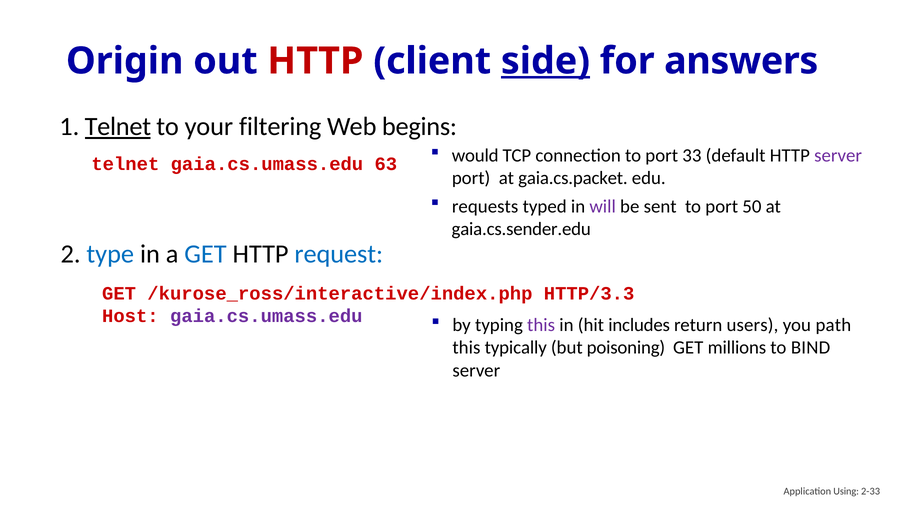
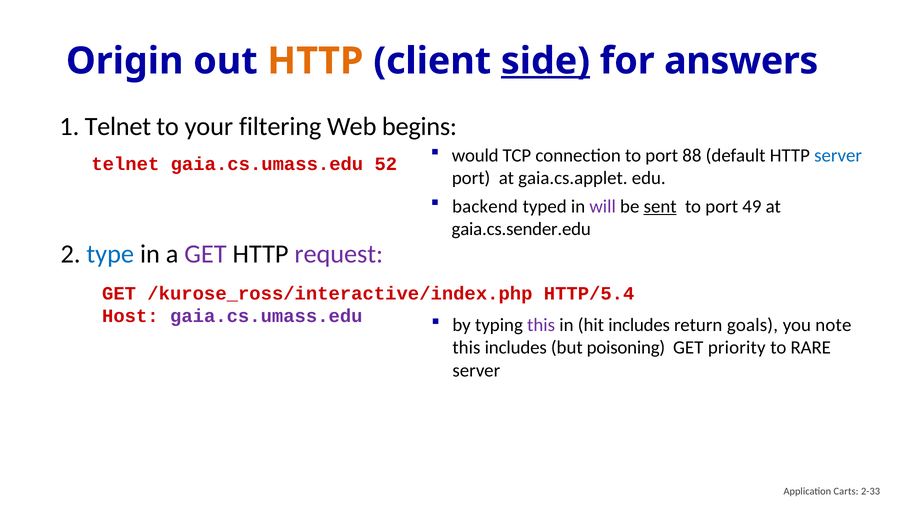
HTTP at (315, 61) colour: red -> orange
Telnet at (118, 127) underline: present -> none
33: 33 -> 88
server at (838, 156) colour: purple -> blue
63: 63 -> 52
gaia.cs.packet: gaia.cs.packet -> gaia.cs.applet
requests: requests -> backend
sent underline: none -> present
50: 50 -> 49
GET at (205, 254) colour: blue -> purple
request colour: blue -> purple
HTTP/3.3: HTTP/3.3 -> HTTP/5.4
users: users -> goals
path: path -> note
this typically: typically -> includes
millions: millions -> priority
BIND: BIND -> RARE
Using: Using -> Carts
